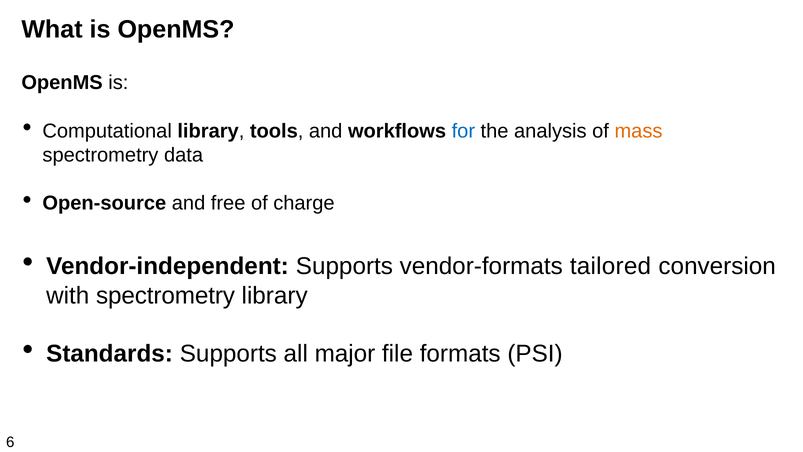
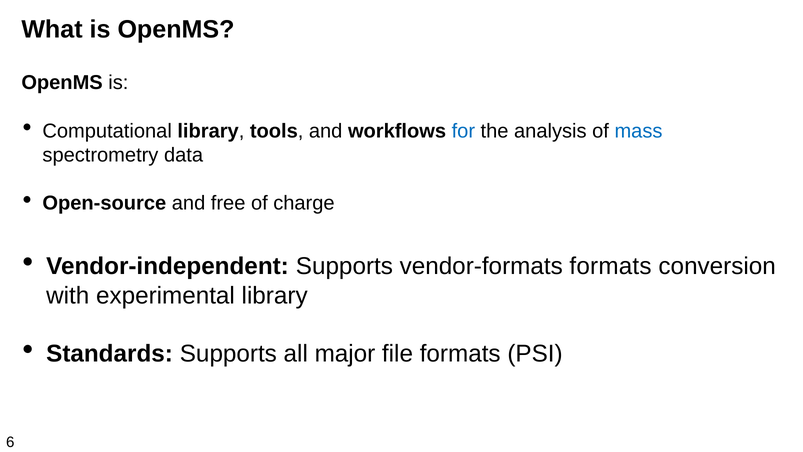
mass colour: orange -> blue
vendor-formats tailored: tailored -> formats
with spectrometry: spectrometry -> experimental
